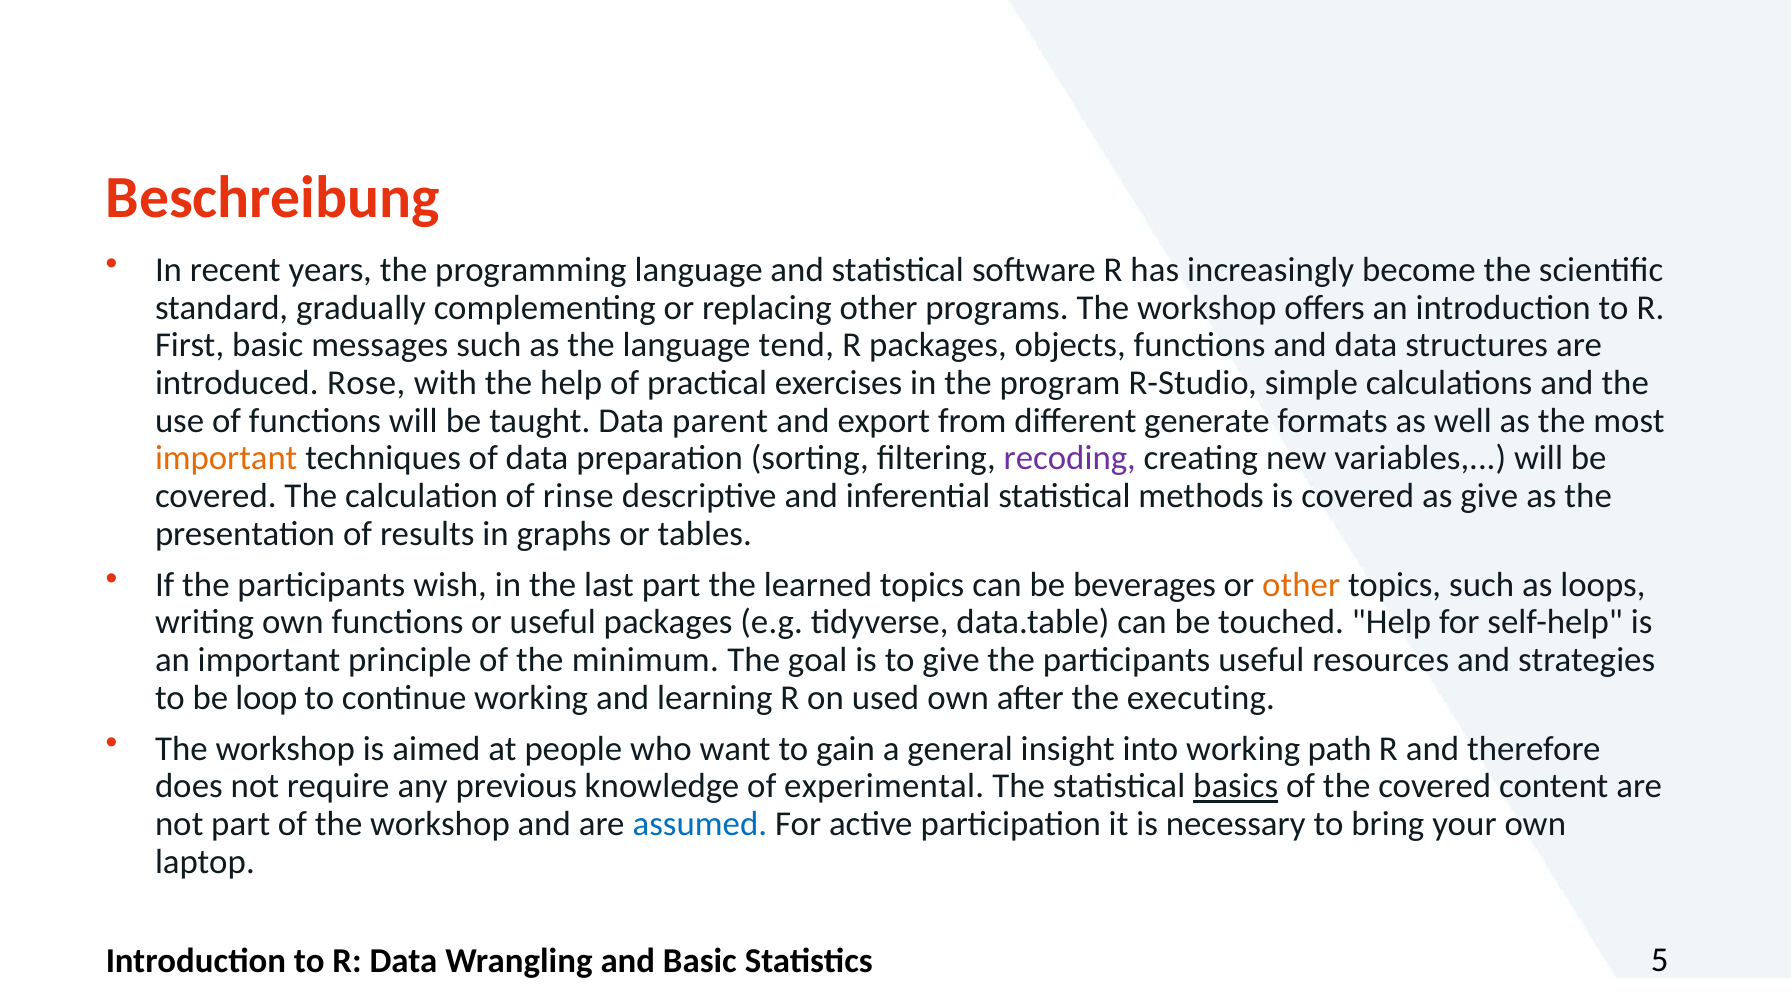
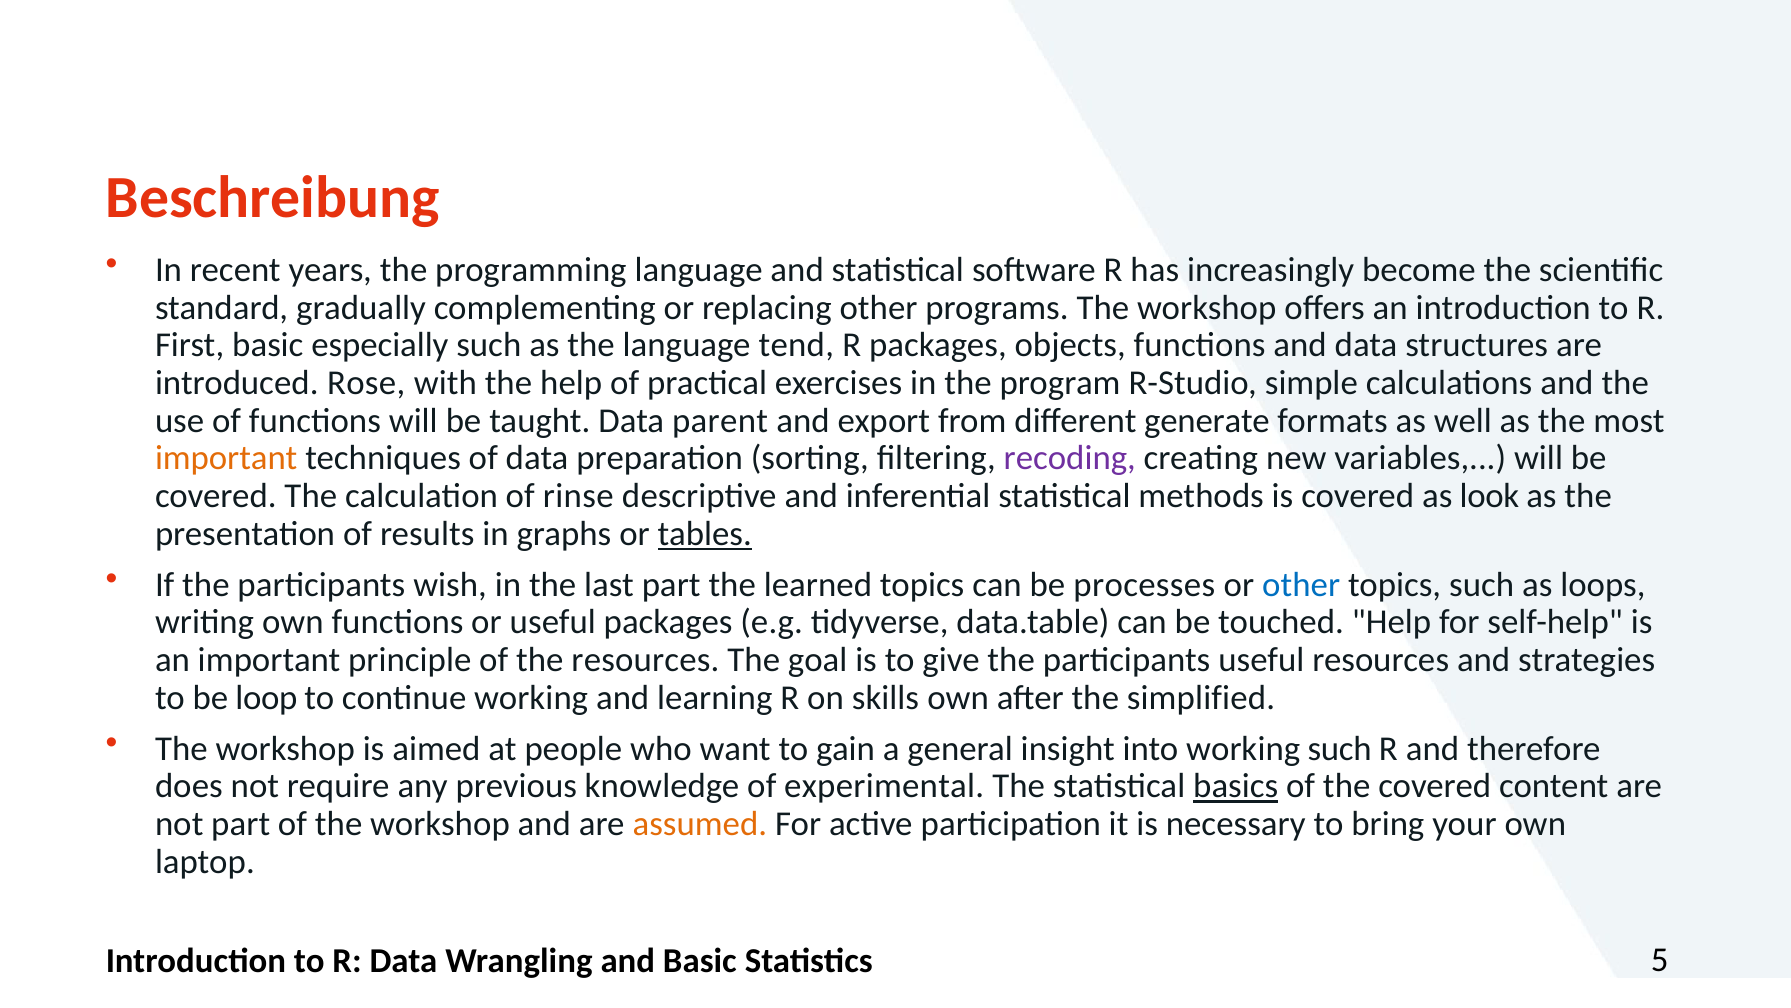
messages: messages -> especially
as give: give -> look
tables underline: none -> present
beverages: beverages -> processes
other at (1301, 584) colour: orange -> blue
the minimum: minimum -> resources
used: used -> skills
executing: executing -> simplified
working path: path -> such
assumed colour: blue -> orange
